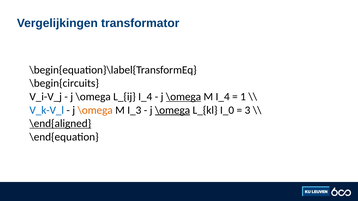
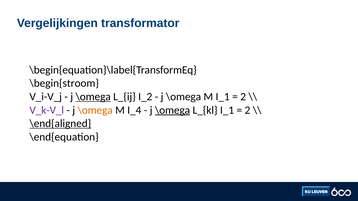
\begin{circuits: \begin{circuits -> \begin{stroom
\omega at (93, 97) underline: none -> present
L_{ij I_4: I_4 -> I_2
\omega at (184, 97) underline: present -> none
M I_4: I_4 -> I_1
1 at (243, 97): 1 -> 2
V_k-V_l colour: blue -> purple
I_3: I_3 -> I_4
L_{kl I_0: I_0 -> I_1
3 at (247, 110): 3 -> 2
